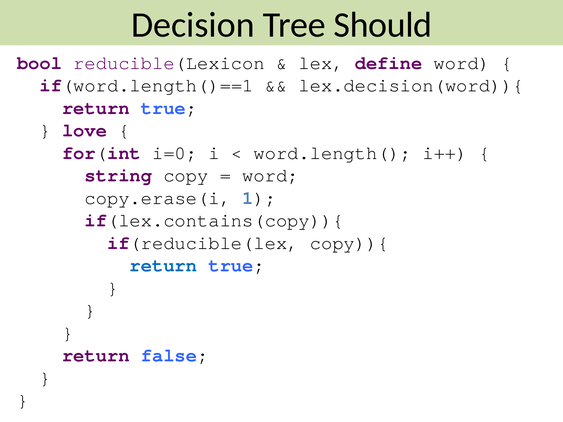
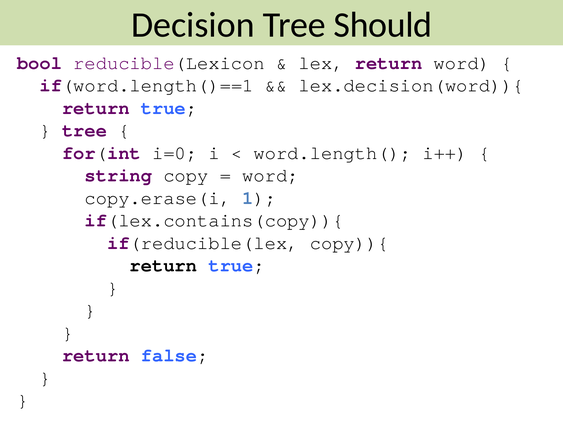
lex define: define -> return
love at (85, 130): love -> tree
return at (163, 266) colour: blue -> black
